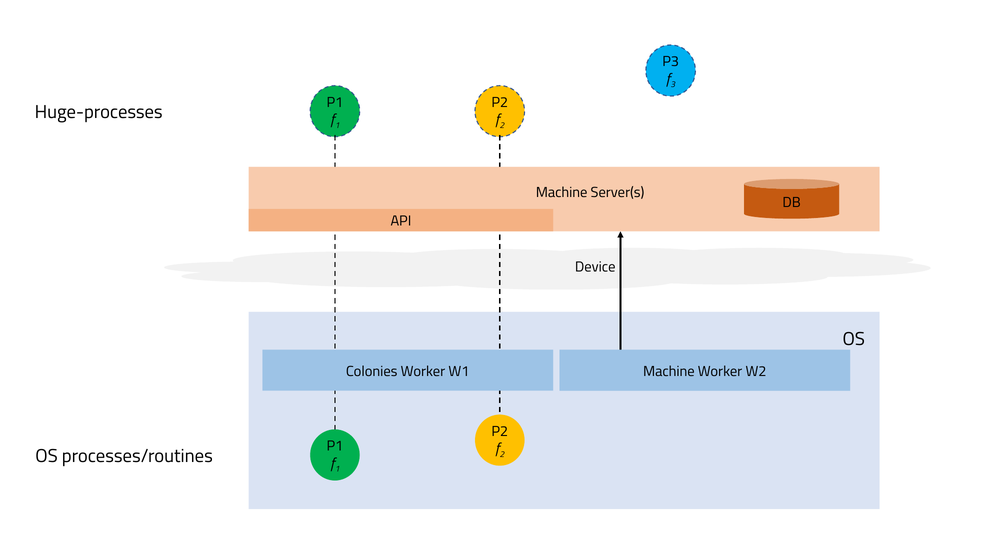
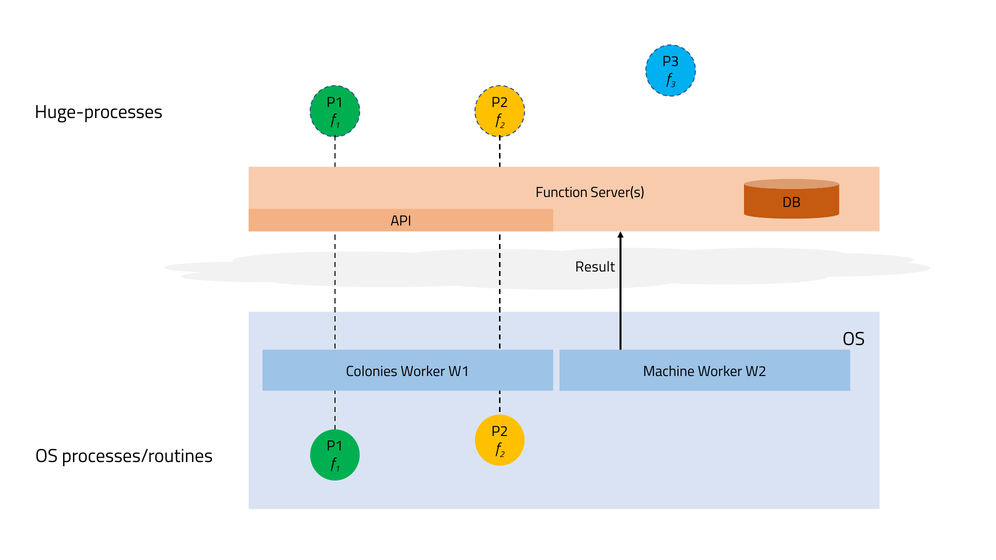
Machine at (562, 193): Machine -> Function
Device: Device -> Result
